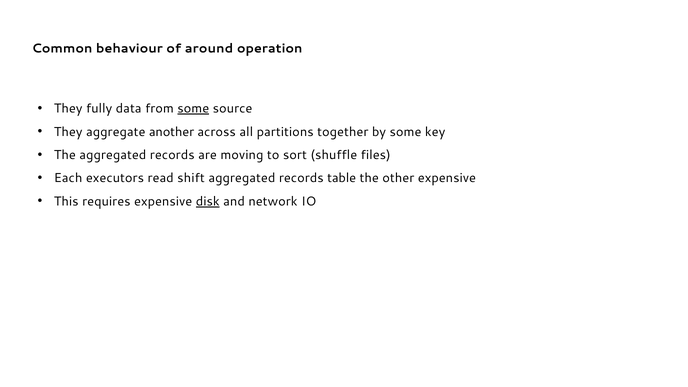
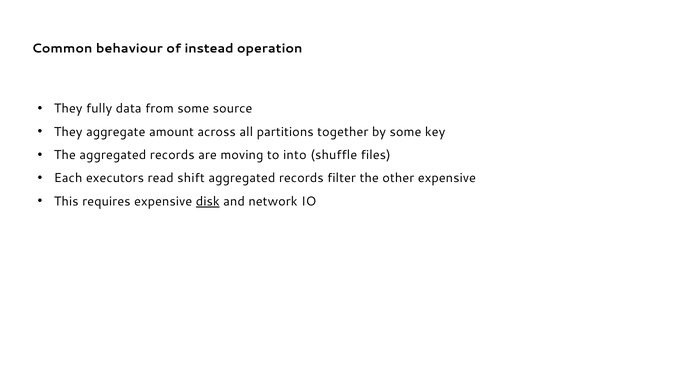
around: around -> instead
some at (193, 109) underline: present -> none
another: another -> amount
sort: sort -> into
table: table -> filter
